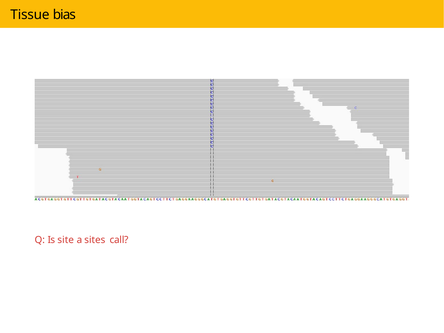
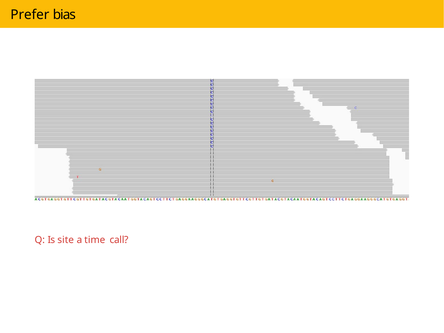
Tissue: Tissue -> Prefer
sites: sites -> time
